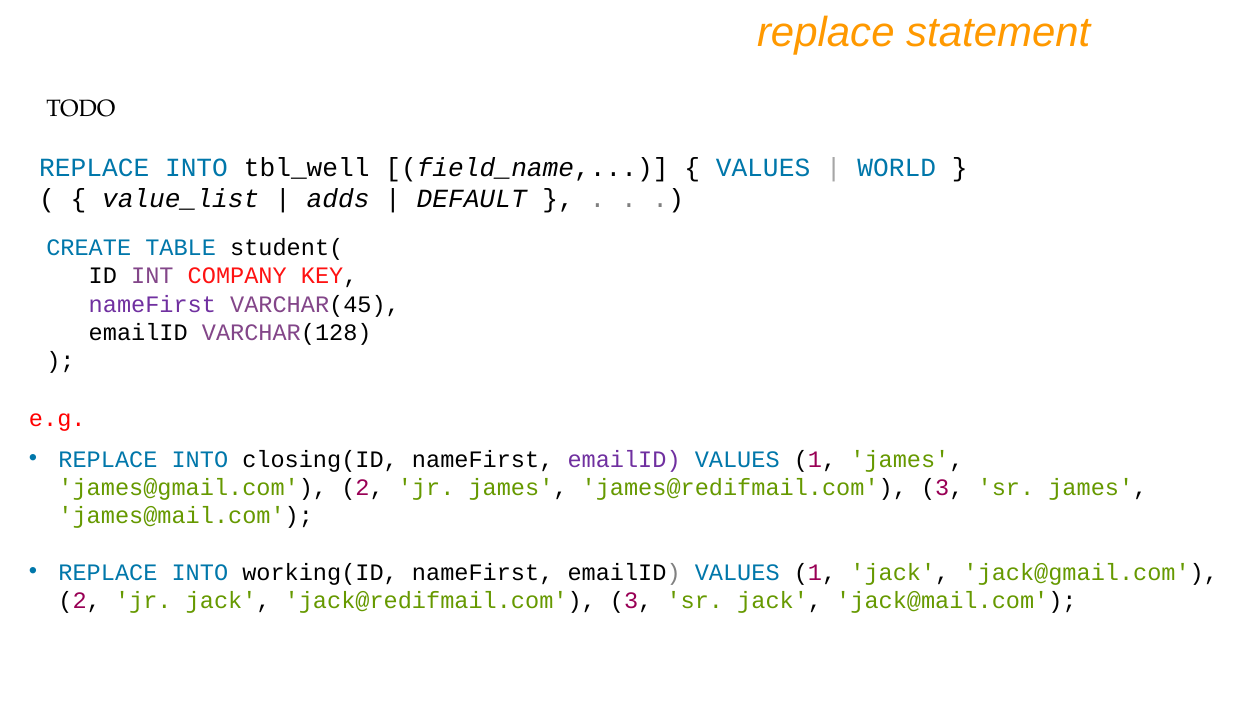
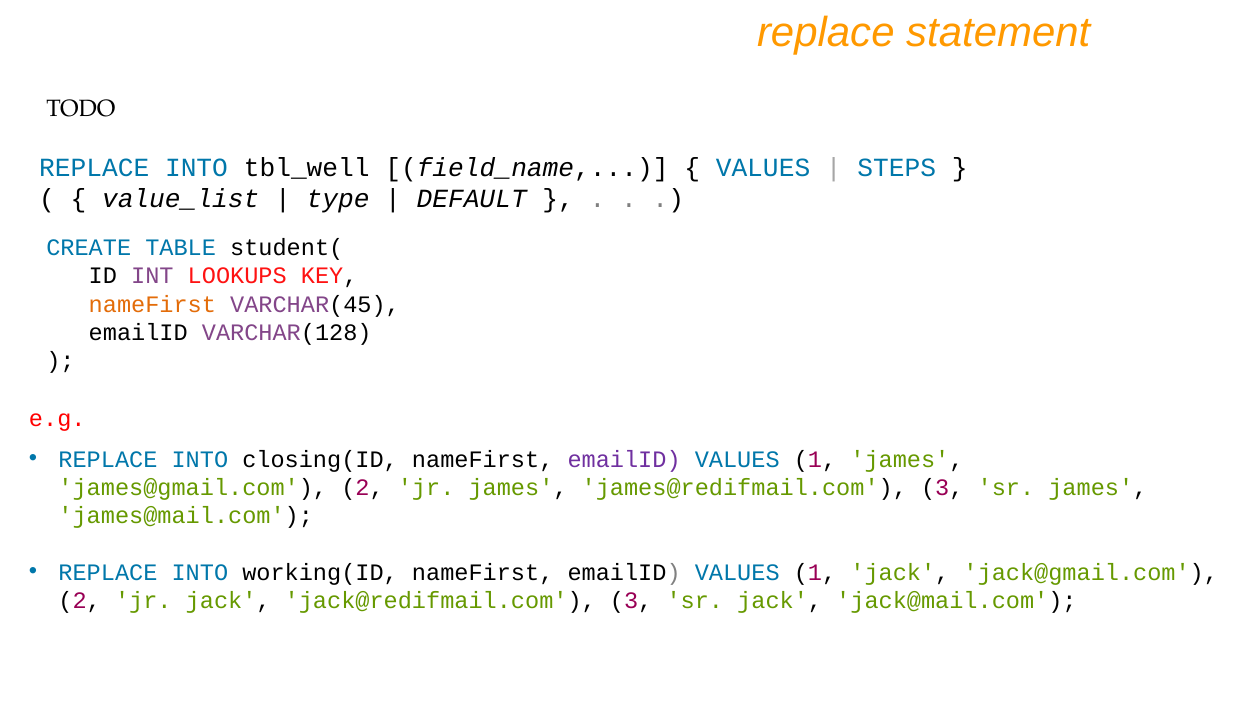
WORLD: WORLD -> STEPS
adds: adds -> type
COMPANY: COMPANY -> LOOKUPS
nameFirst at (152, 304) colour: purple -> orange
